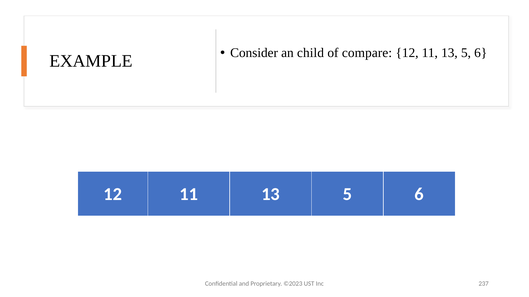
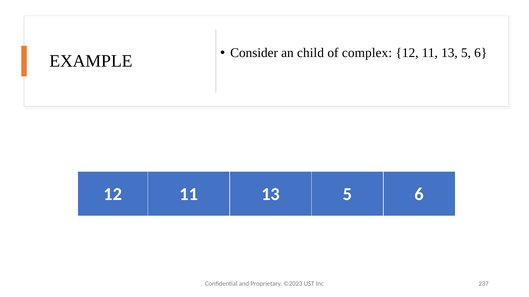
compare: compare -> complex
